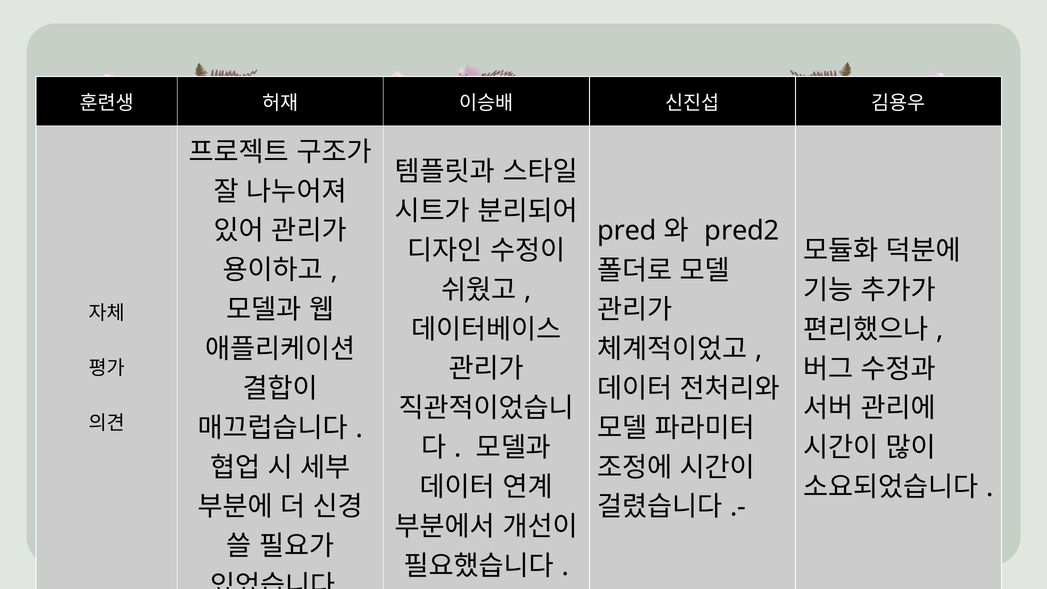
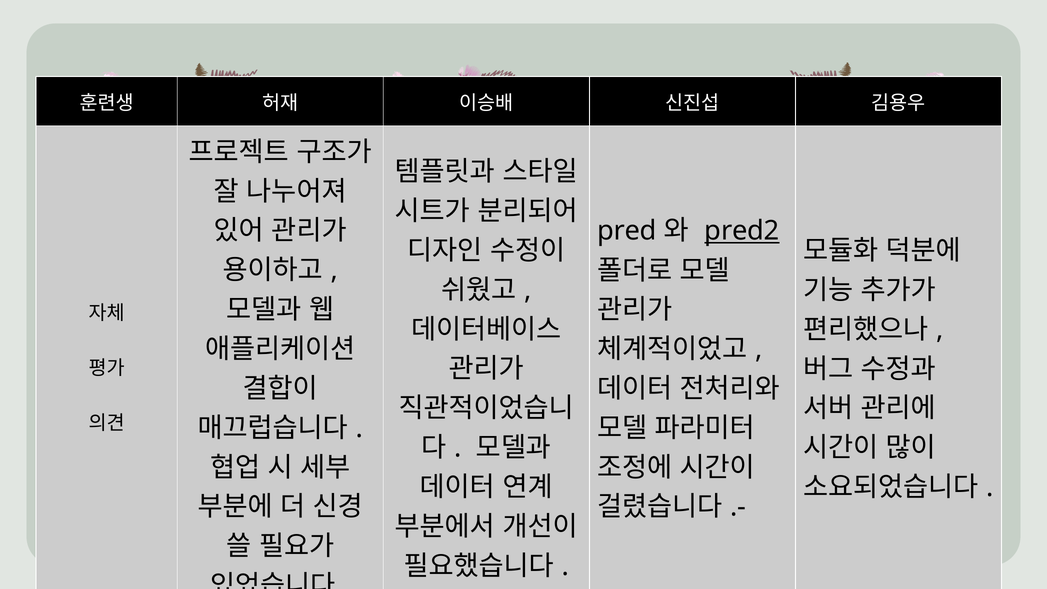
pred2 underline: none -> present
